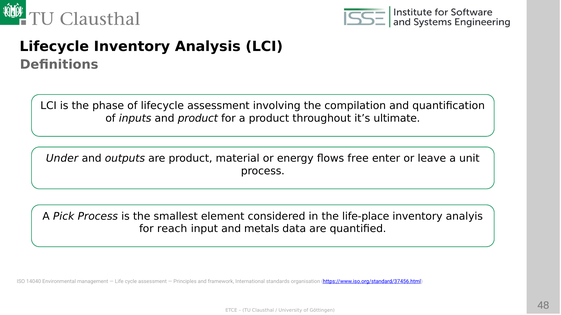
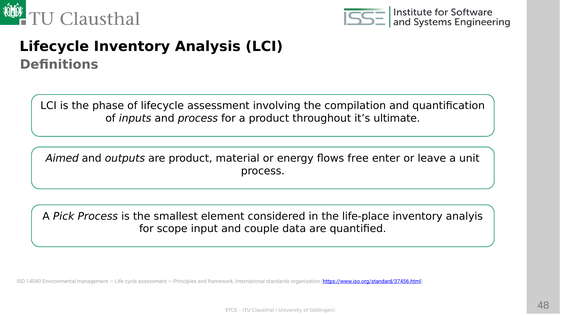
and product: product -> process
Under: Under -> Aimed
reach: reach -> scope
metals: metals -> couple
